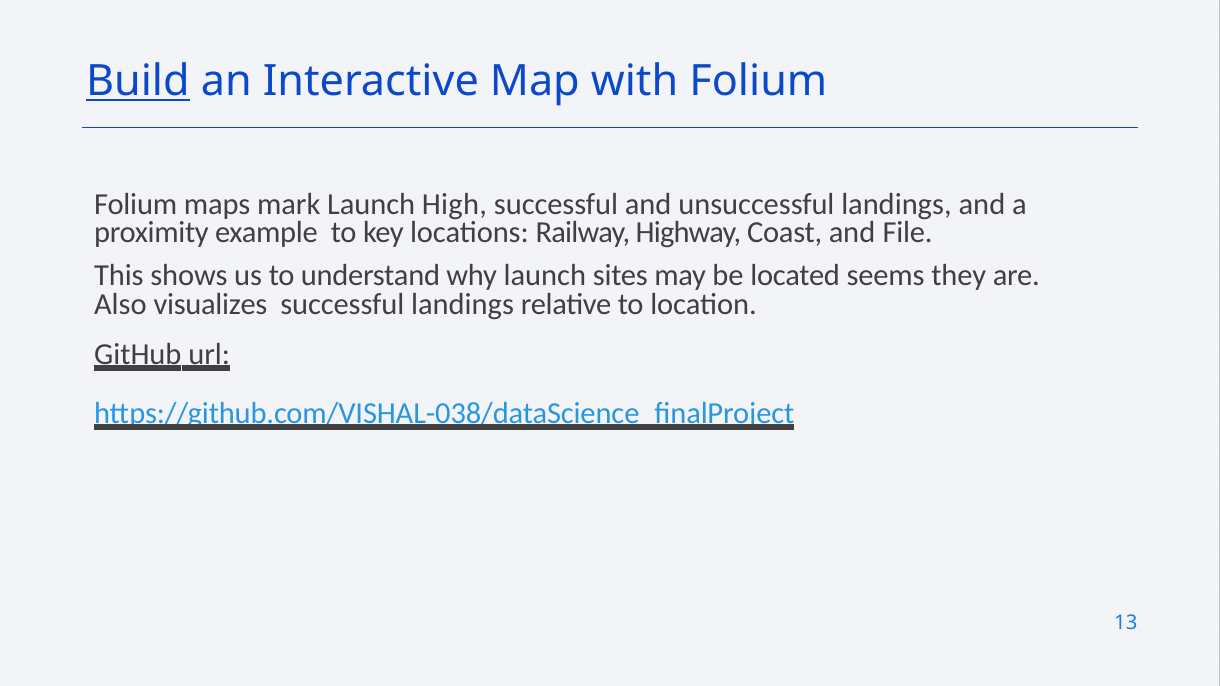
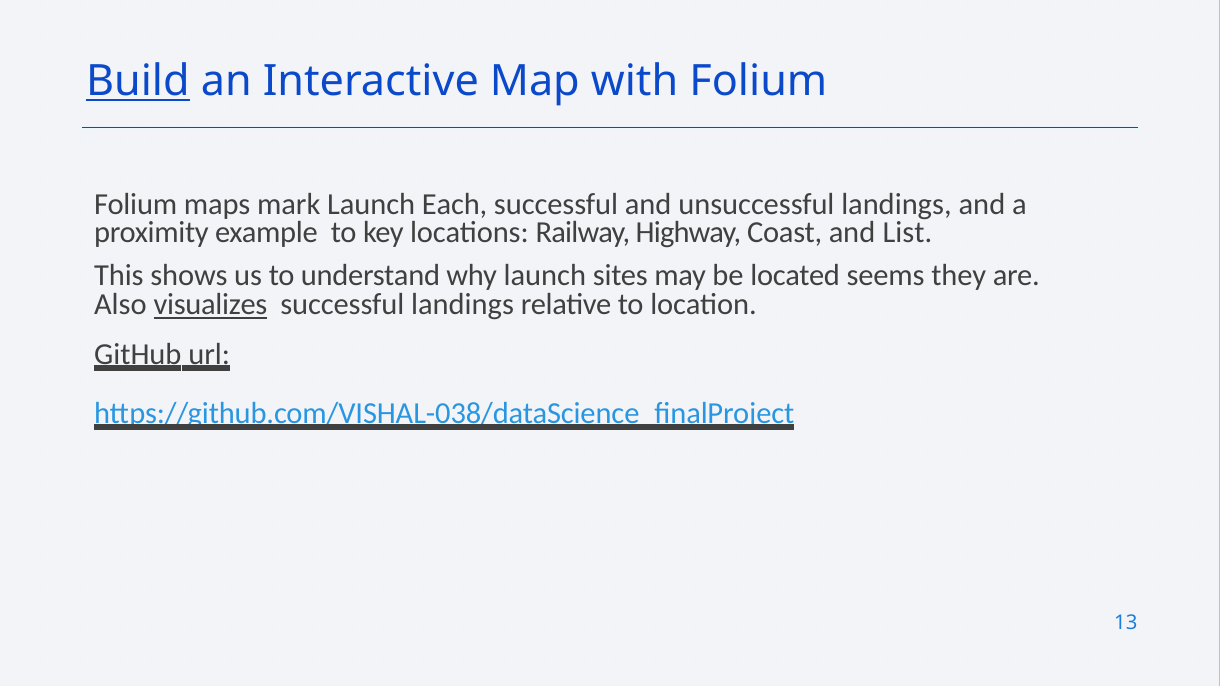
High: High -> Each
File: File -> List
visualizes underline: none -> present
